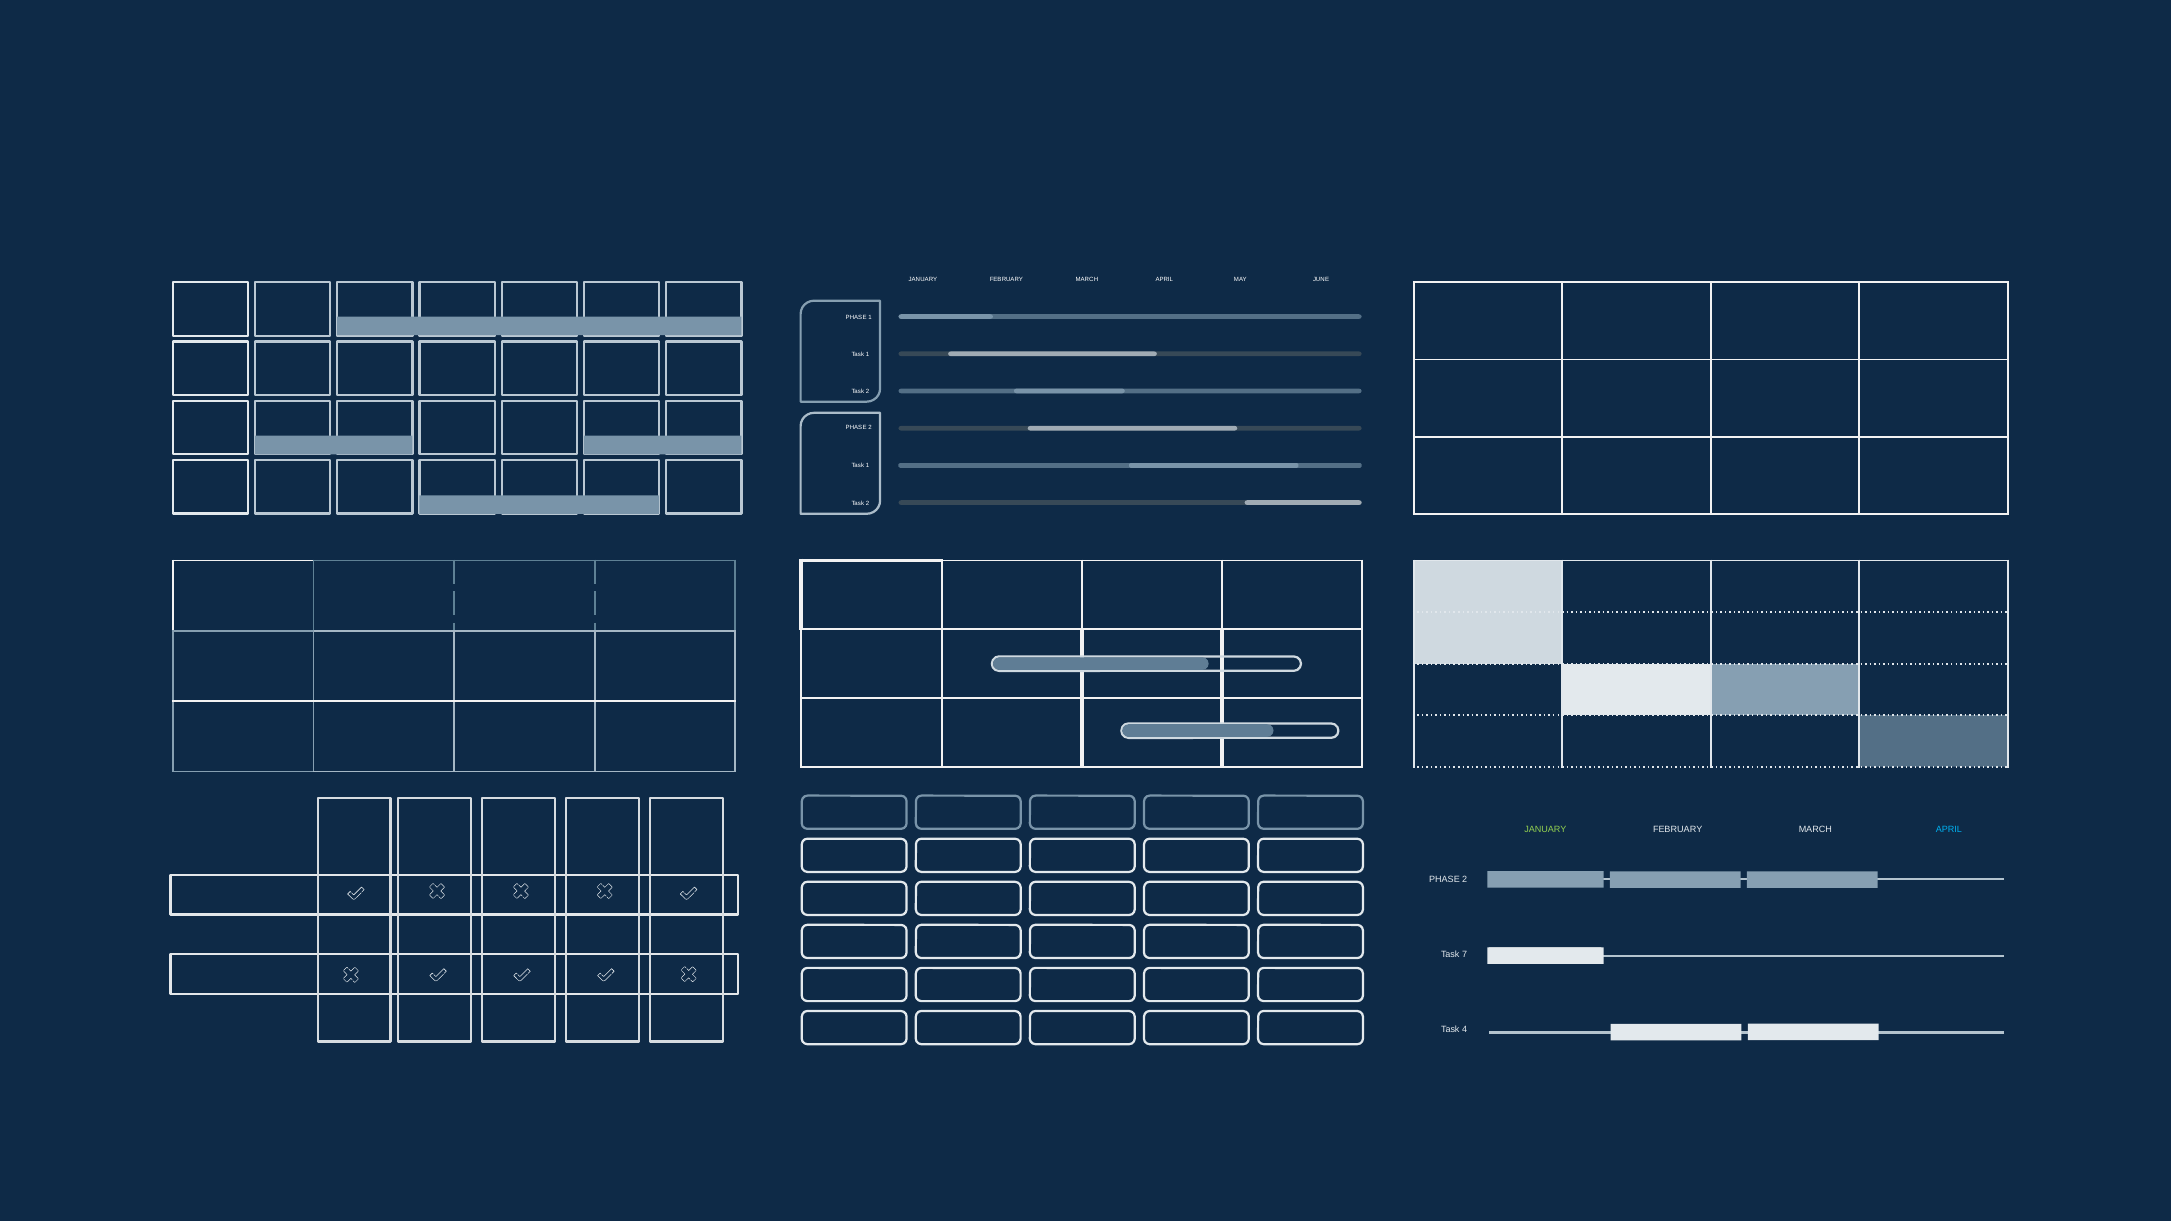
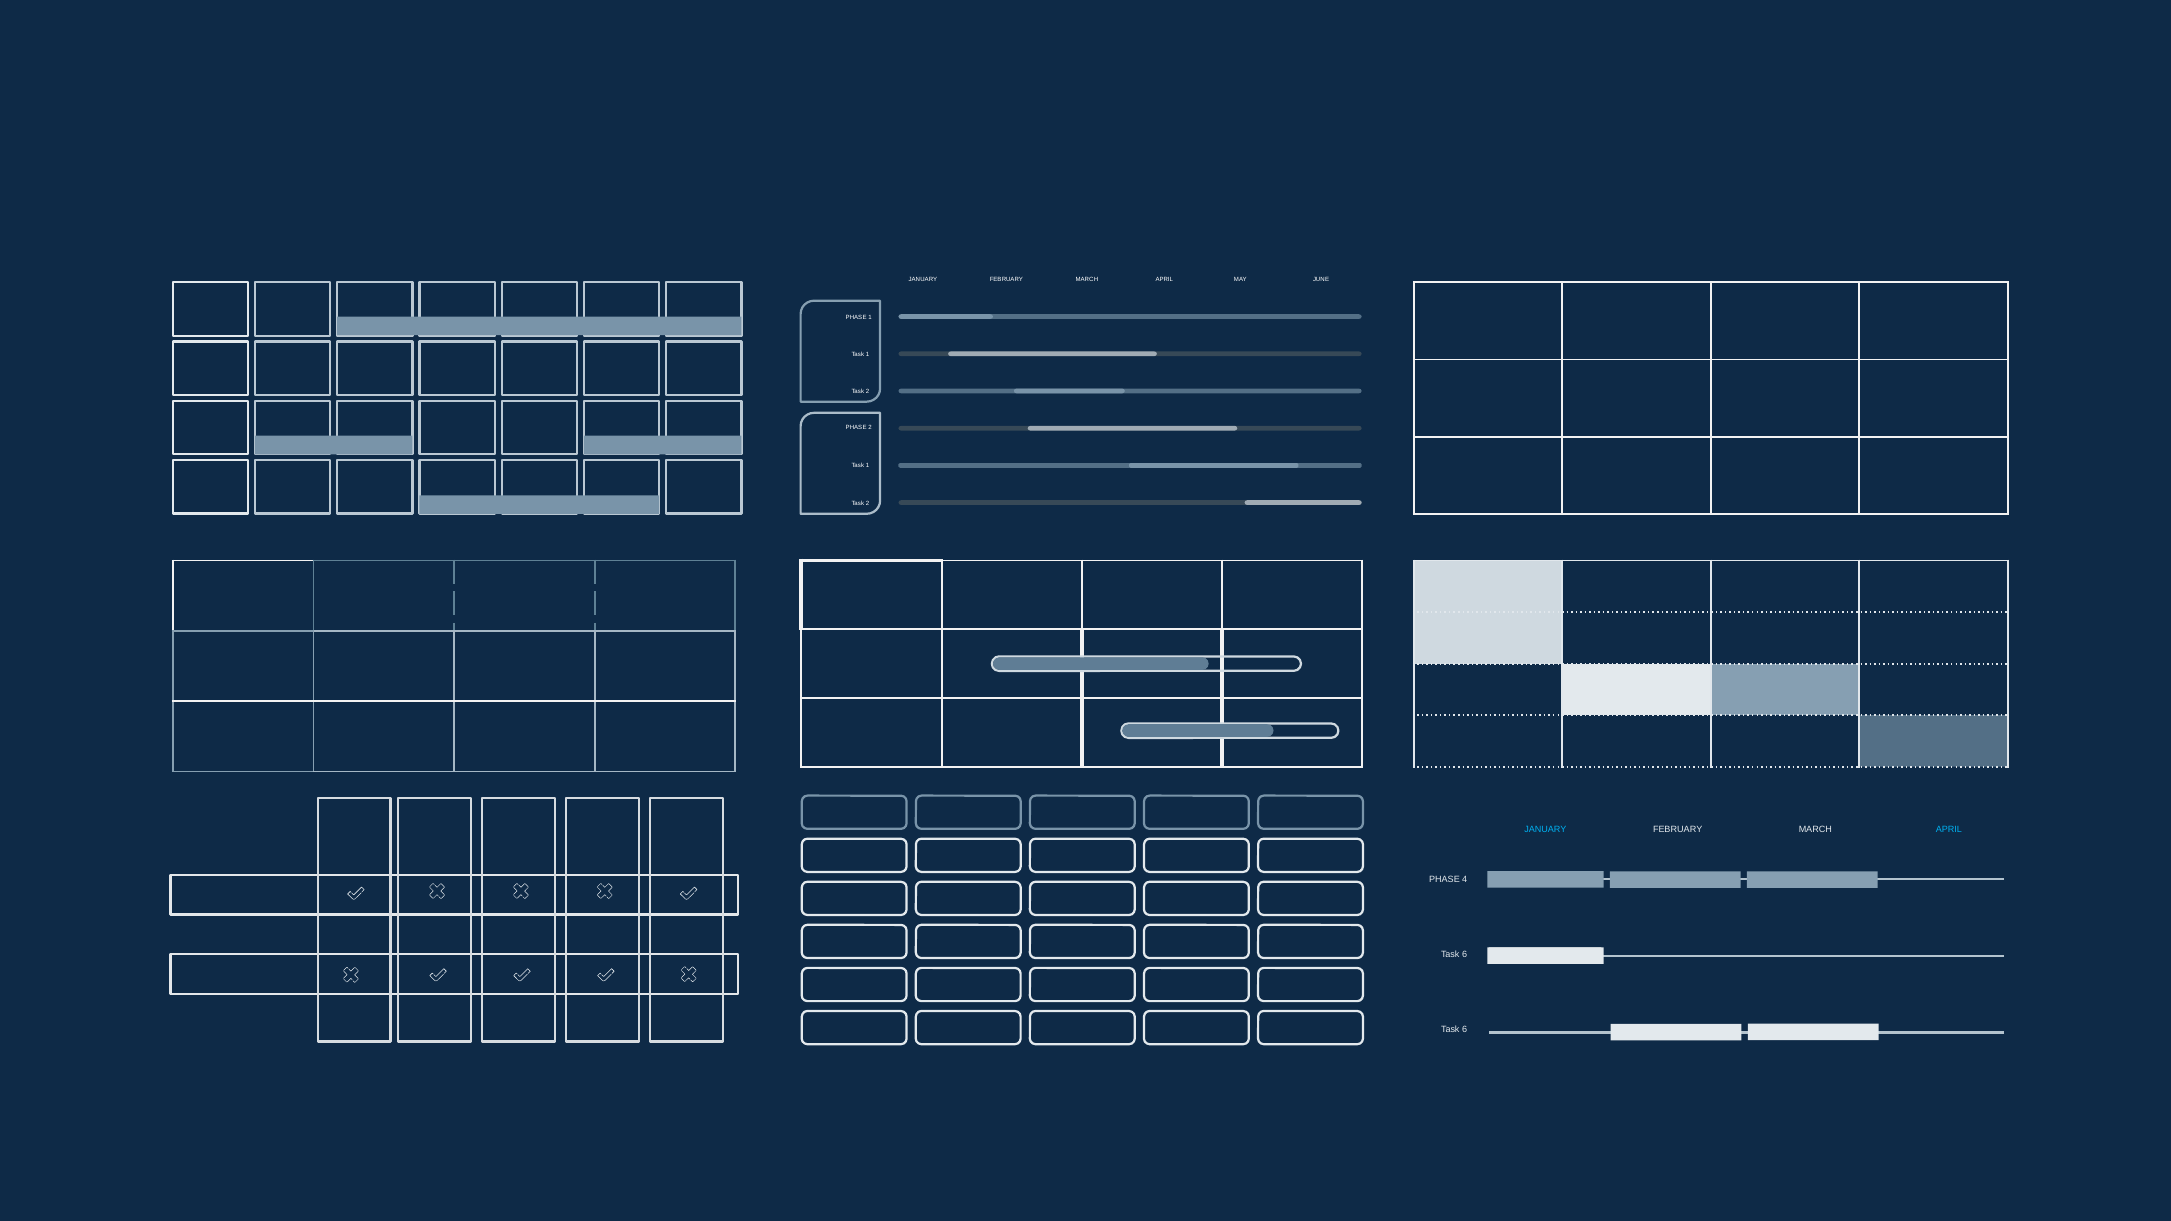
JANUARY at (1545, 830) colour: light green -> light blue
2 at (1465, 880): 2 -> 4
7 at (1465, 955): 7 -> 6
4 at (1465, 1030): 4 -> 6
